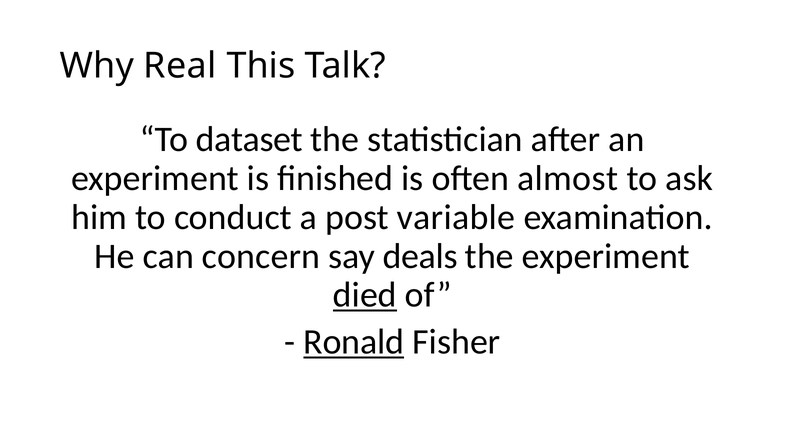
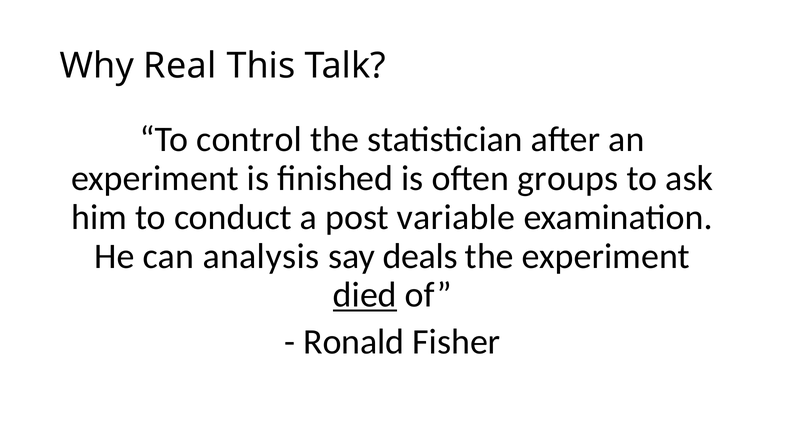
dataset: dataset -> control
almost: almost -> groups
concern: concern -> analysis
Ronald underline: present -> none
